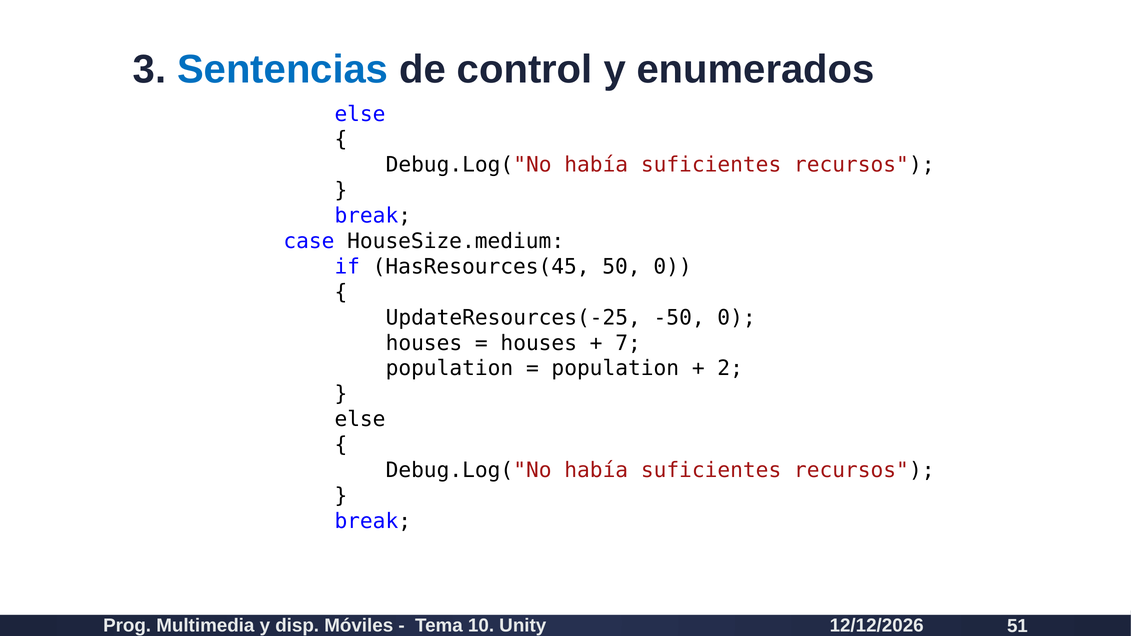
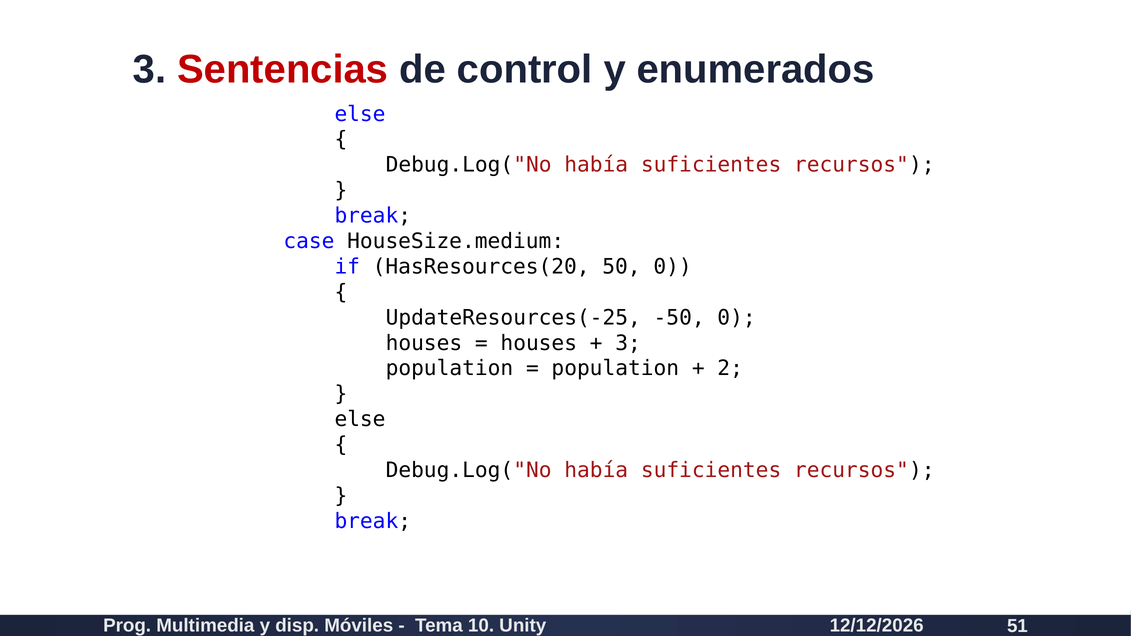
Sentencias colour: blue -> red
HasResources(45: HasResources(45 -> HasResources(20
7 at (628, 343): 7 -> 3
